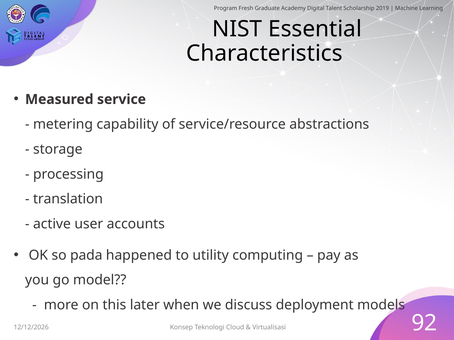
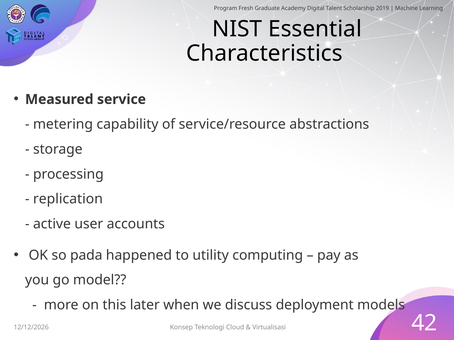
translation: translation -> replication
92: 92 -> 42
